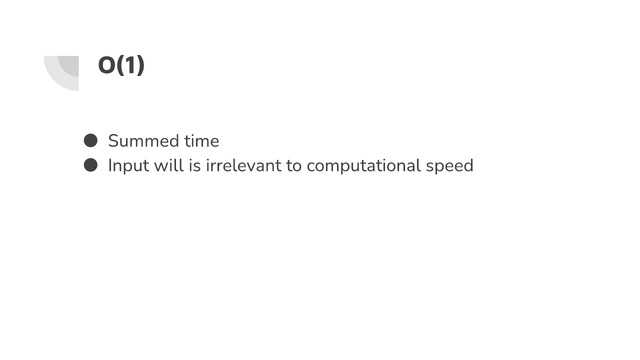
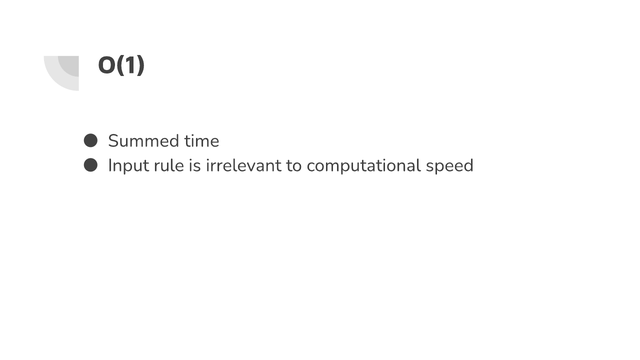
will: will -> rule
